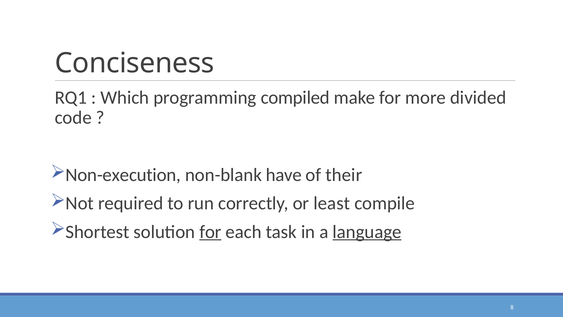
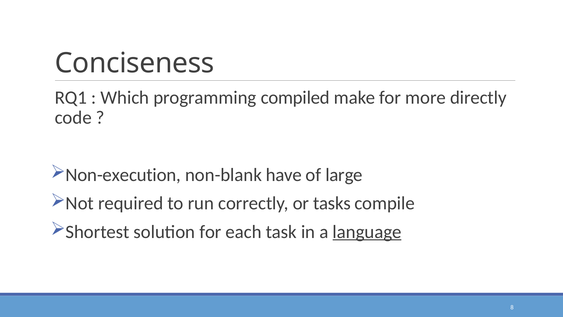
divided: divided -> directly
their: their -> large
least: least -> tasks
for at (210, 232) underline: present -> none
